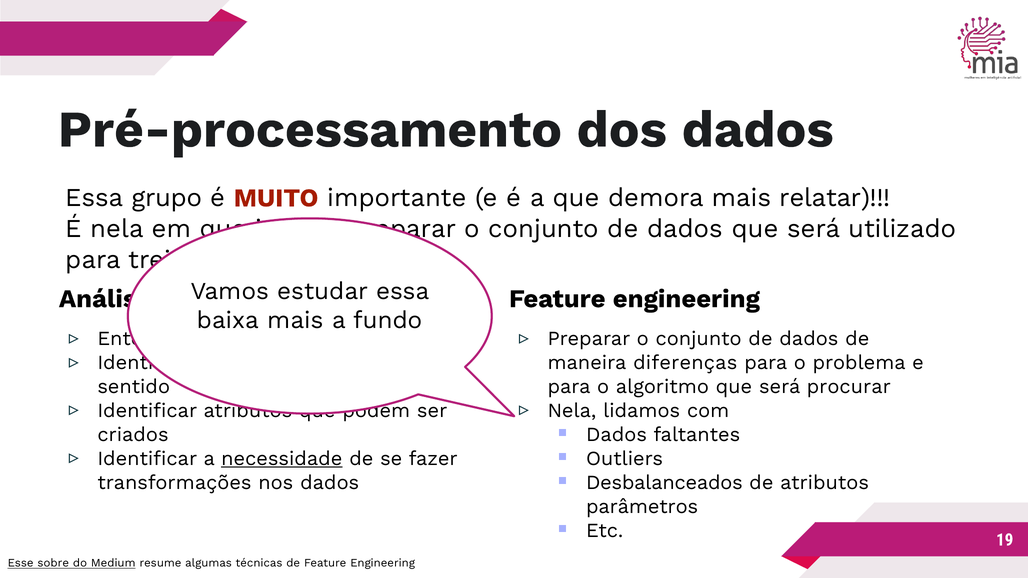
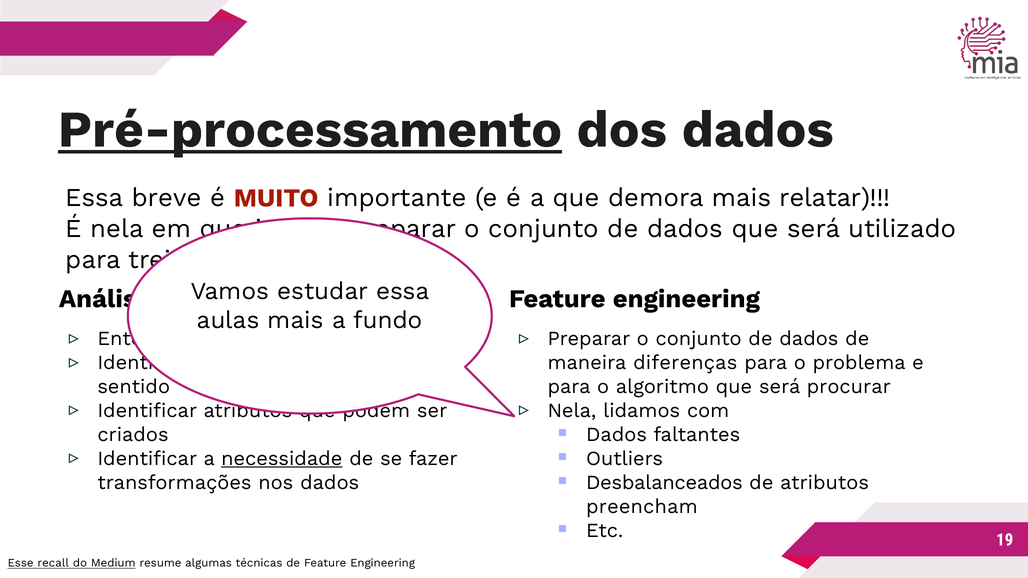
Pré-processamento underline: none -> present
grupo: grupo -> breve
baixa: baixa -> aulas
parâmetros: parâmetros -> preencham
sobre: sobre -> recall
